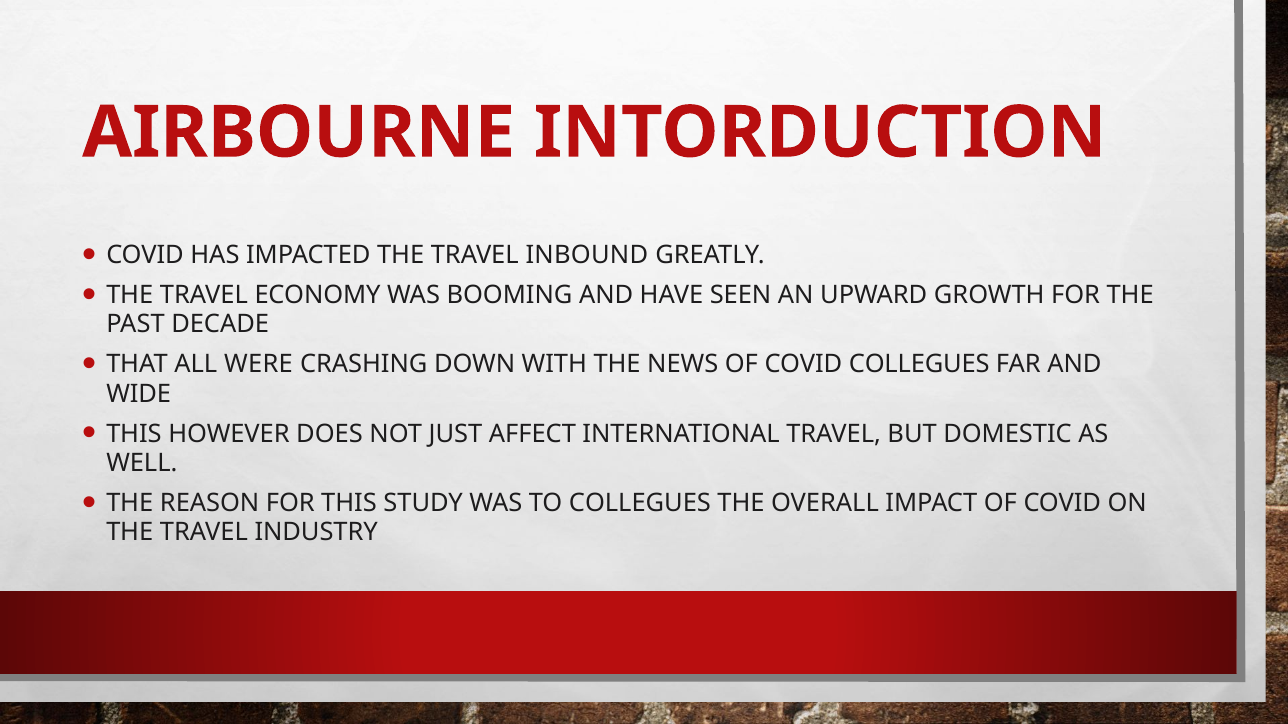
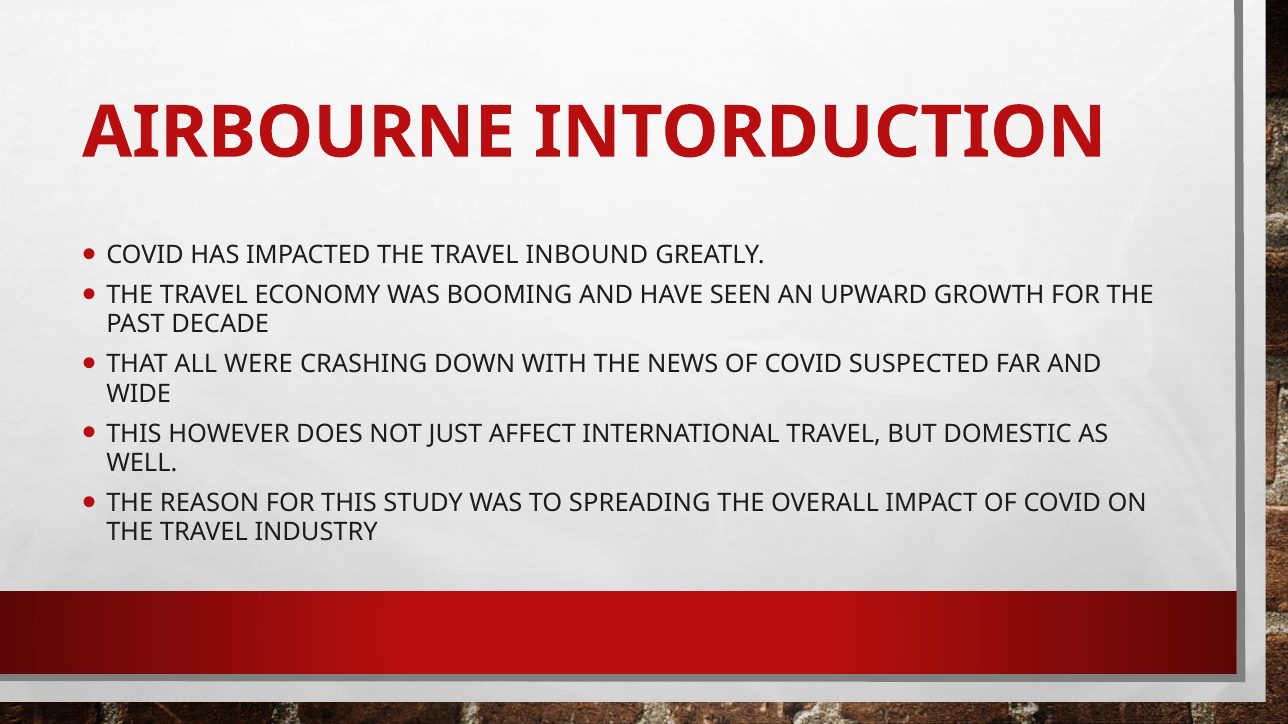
COVID COLLEGUES: COLLEGUES -> SUSPECTED
TO COLLEGUES: COLLEGUES -> SPREADING
